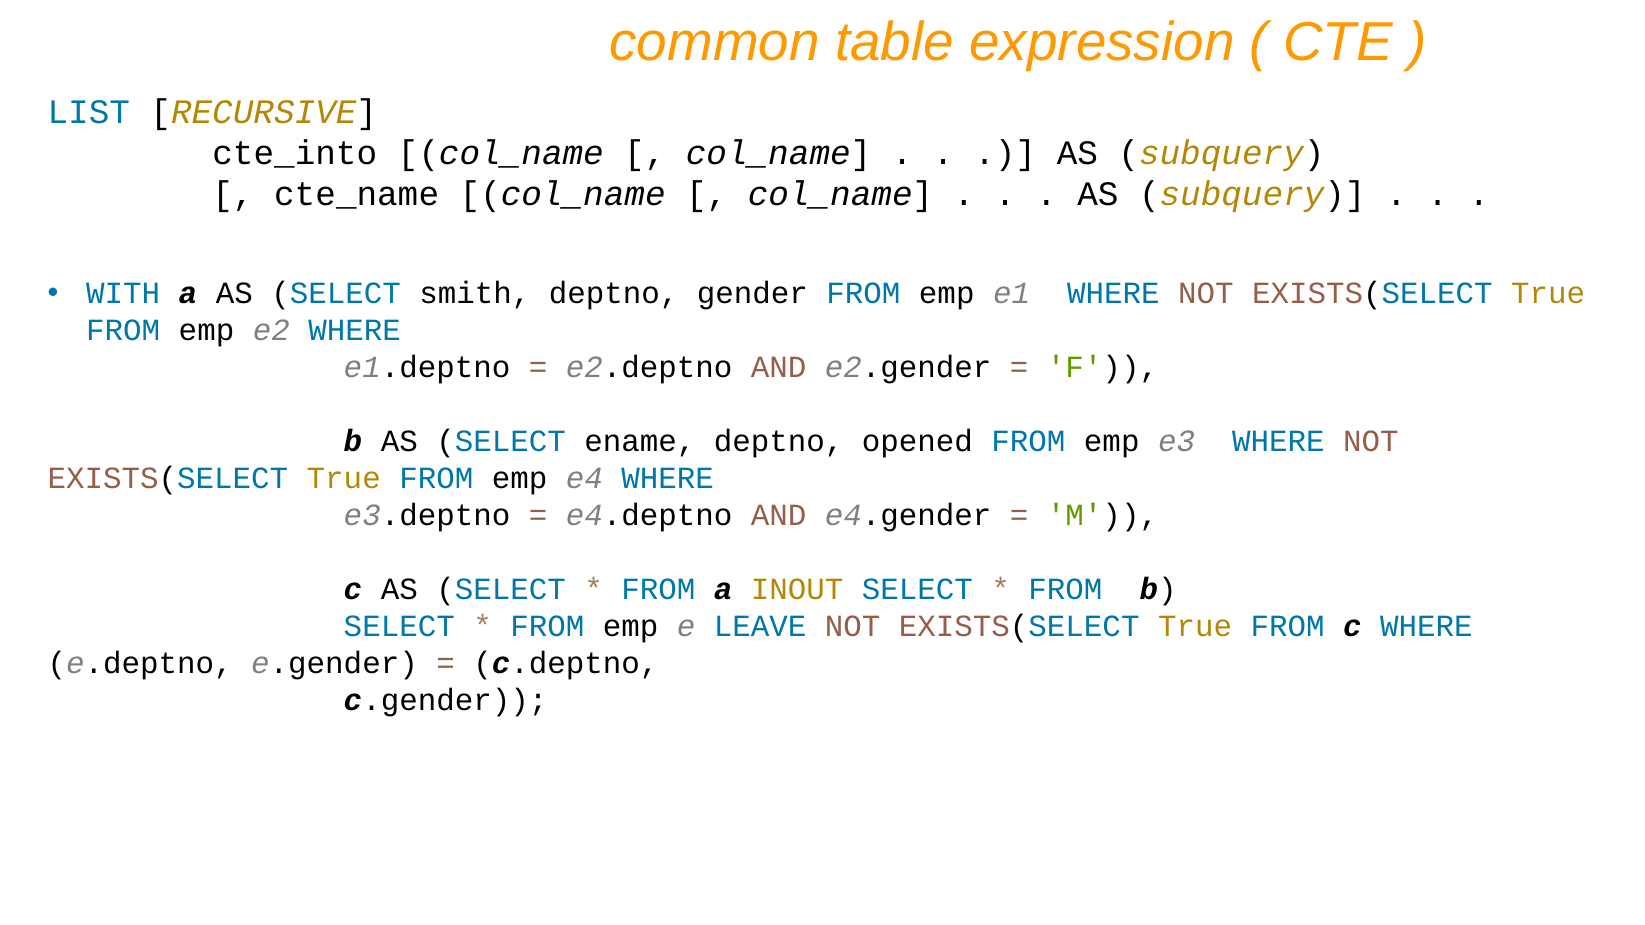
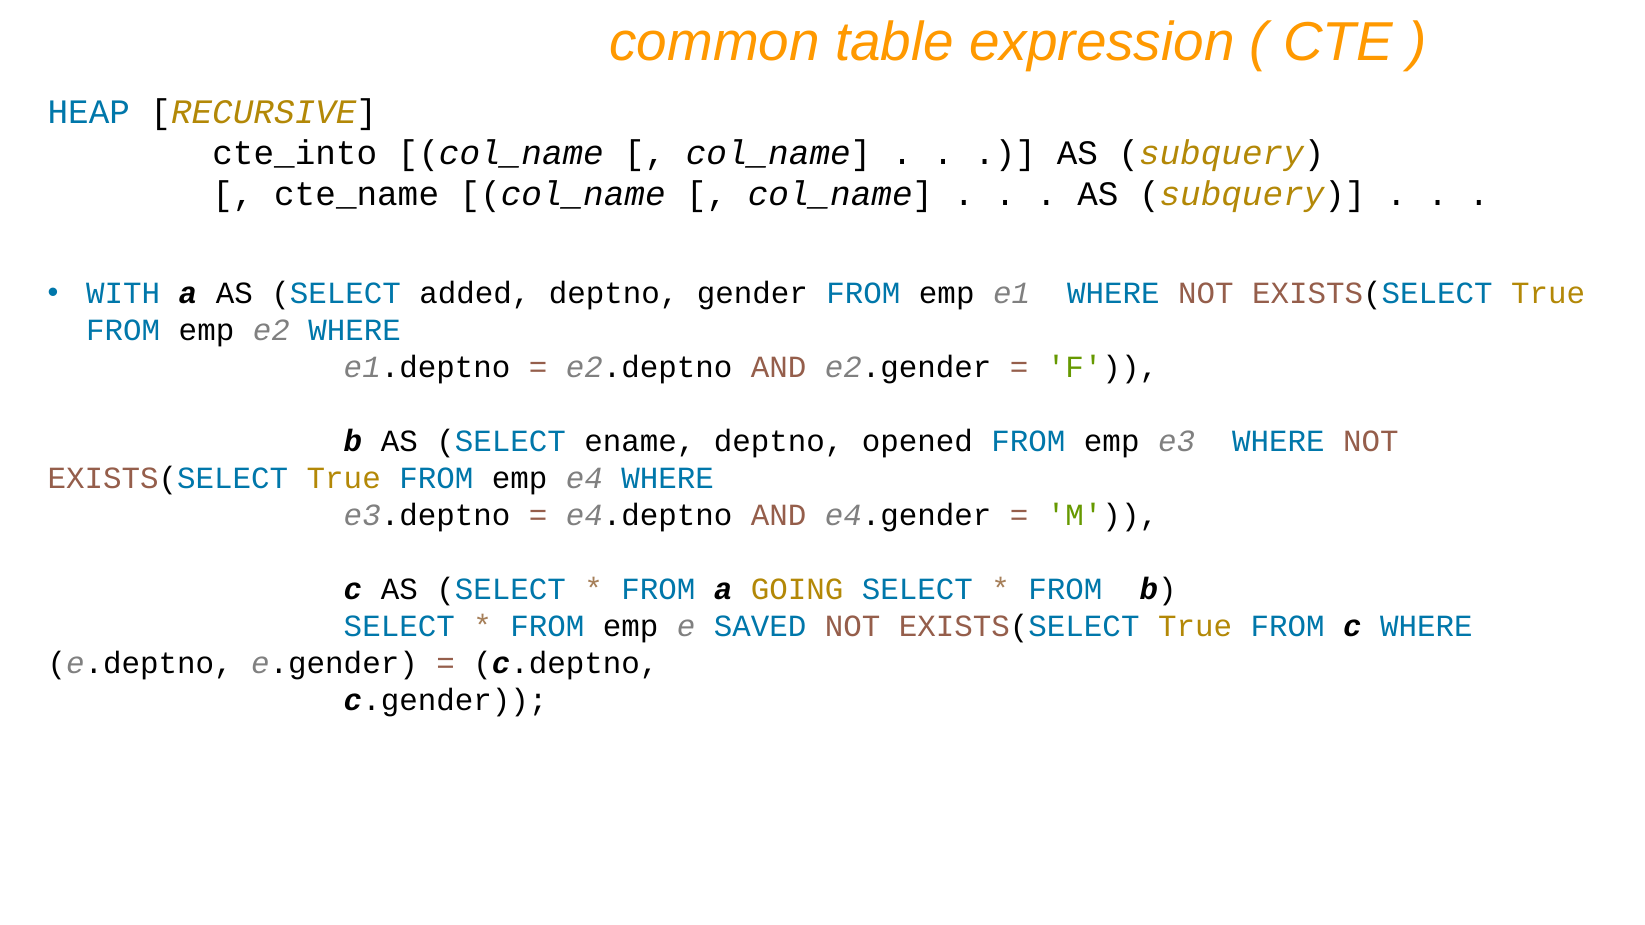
LIST: LIST -> HEAP
smith: smith -> added
INOUT: INOUT -> GOING
LEAVE: LEAVE -> SAVED
